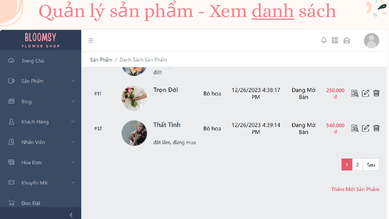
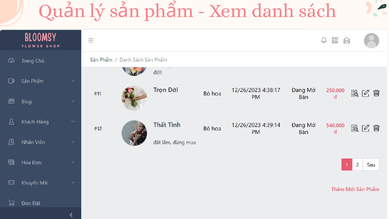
danh underline: present -> none
